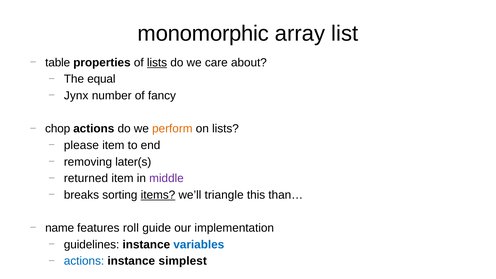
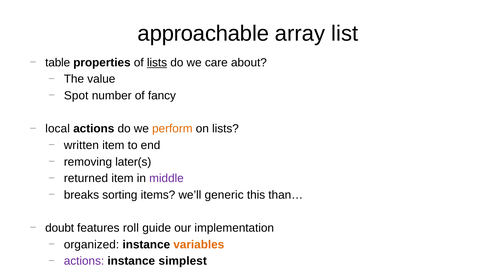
monomorphic: monomorphic -> approachable
equal: equal -> value
Jynx: Jynx -> Spot
chop: chop -> local
please: please -> written
items underline: present -> none
triangle: triangle -> generic
name: name -> doubt
guidelines: guidelines -> organized
variables colour: blue -> orange
actions at (84, 261) colour: blue -> purple
